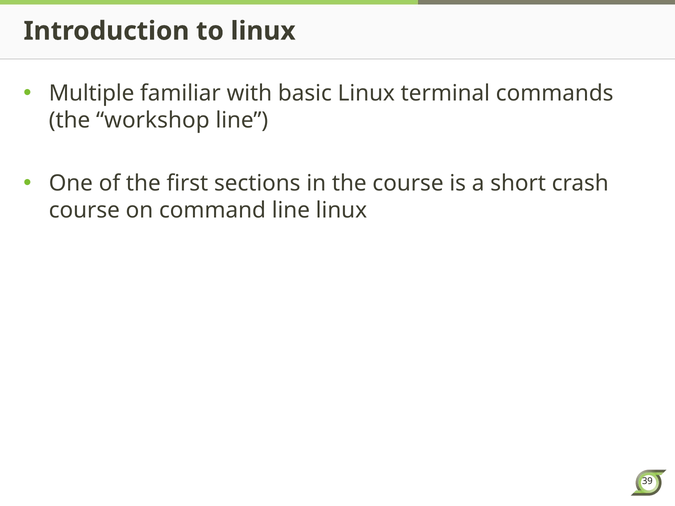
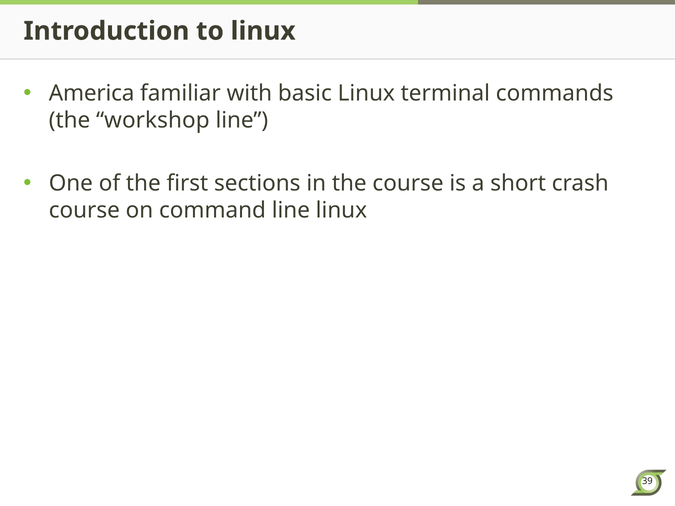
Multiple: Multiple -> America
